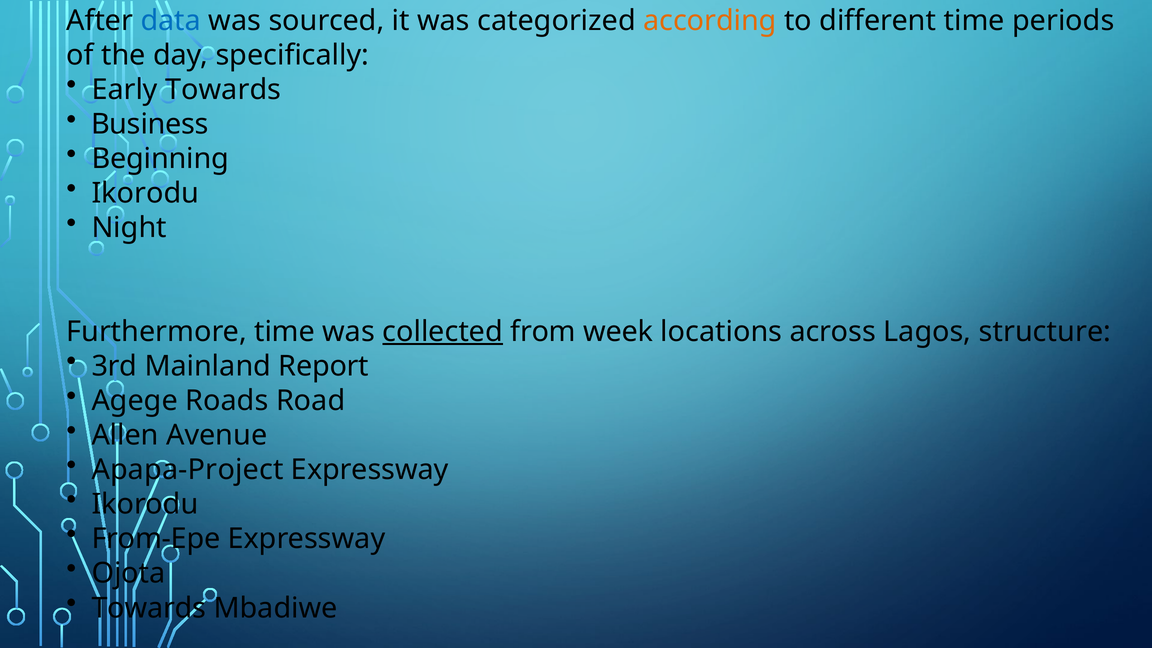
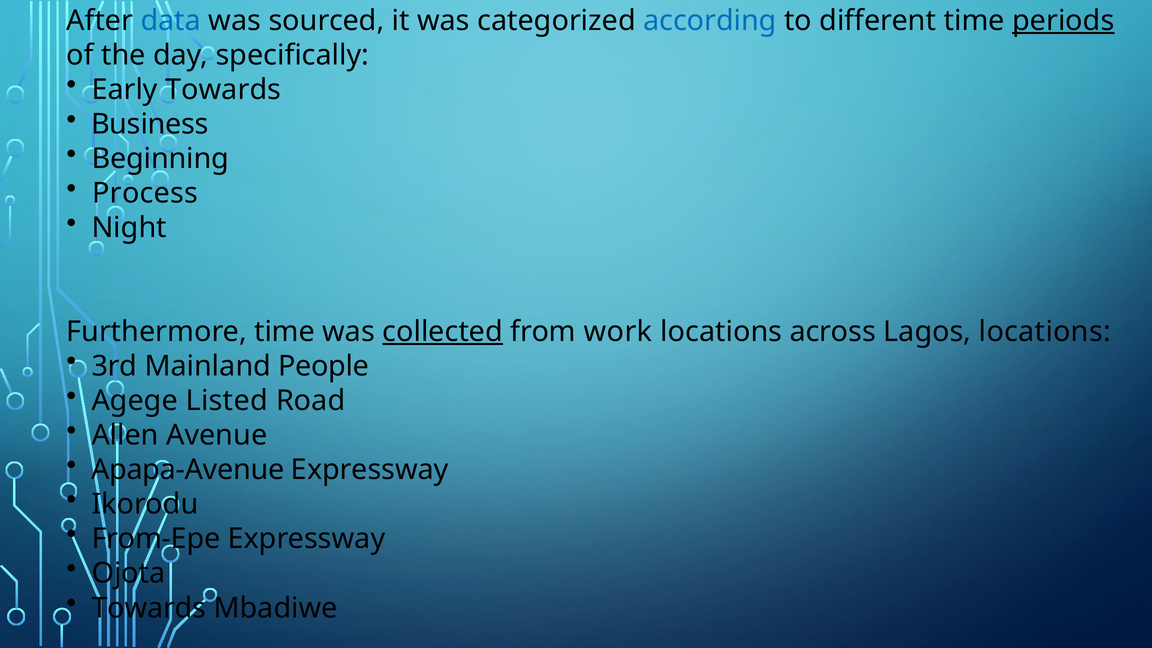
according colour: orange -> blue
periods underline: none -> present
Ikorodu at (145, 193): Ikorodu -> Process
week: week -> work
Lagos structure: structure -> locations
Report: Report -> People
Roads: Roads -> Listed
Apapa-Project: Apapa-Project -> Apapa-Avenue
